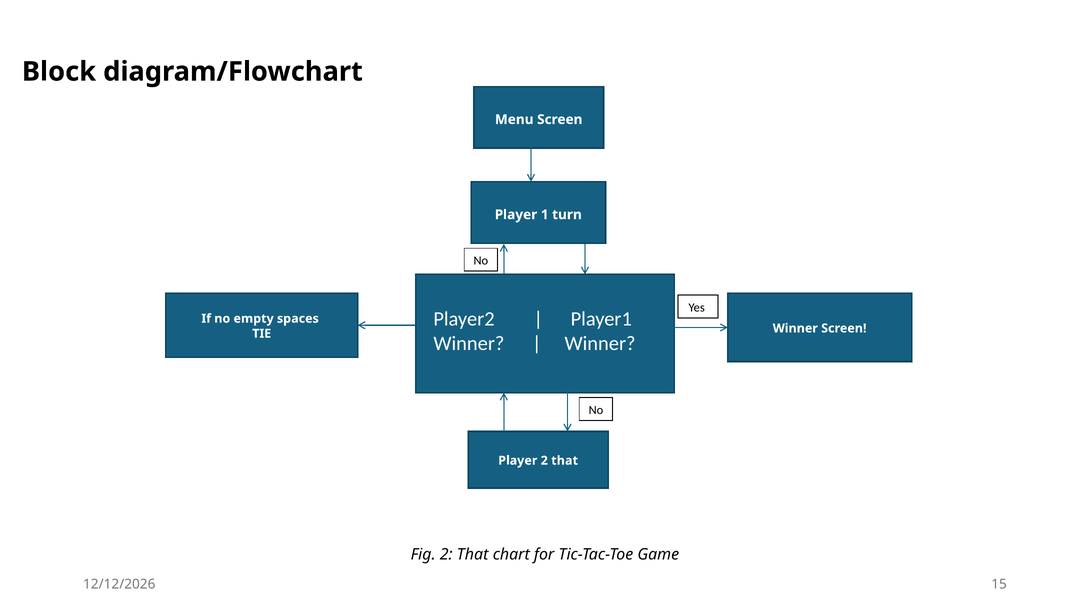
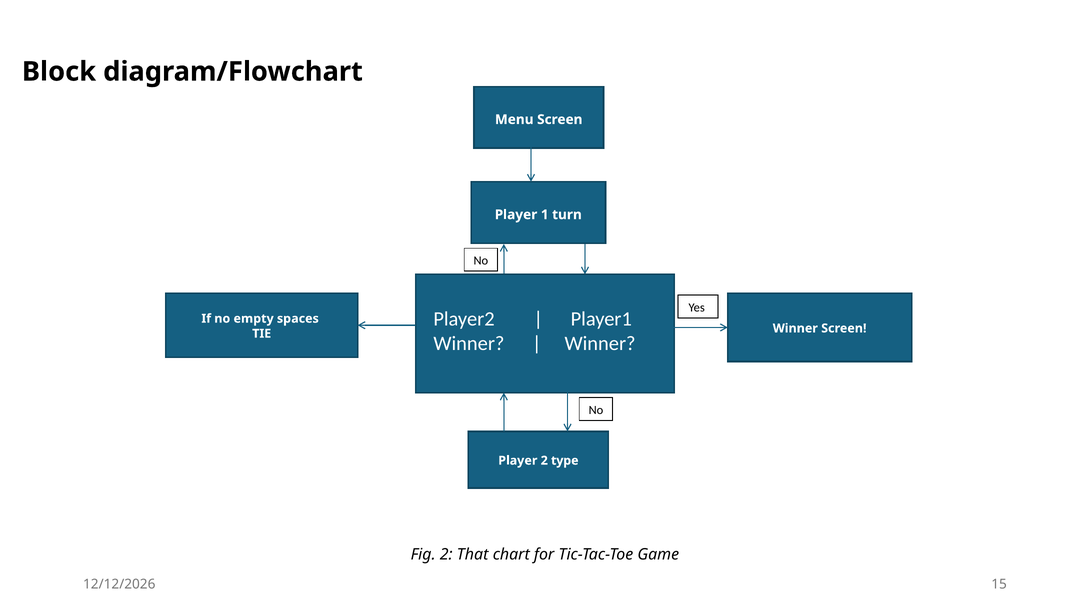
Player 2 that: that -> type
